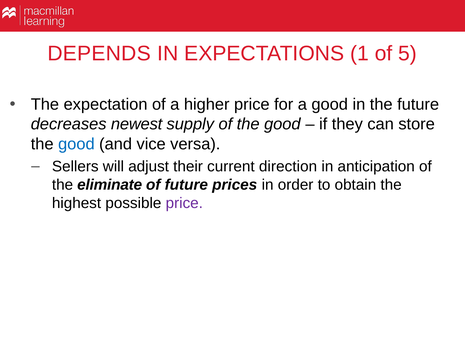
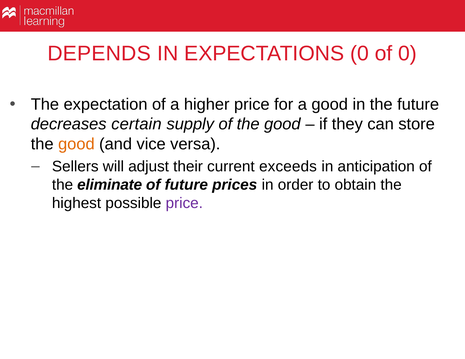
EXPECTATIONS 1: 1 -> 0
of 5: 5 -> 0
newest: newest -> certain
good at (76, 144) colour: blue -> orange
direction: direction -> exceeds
